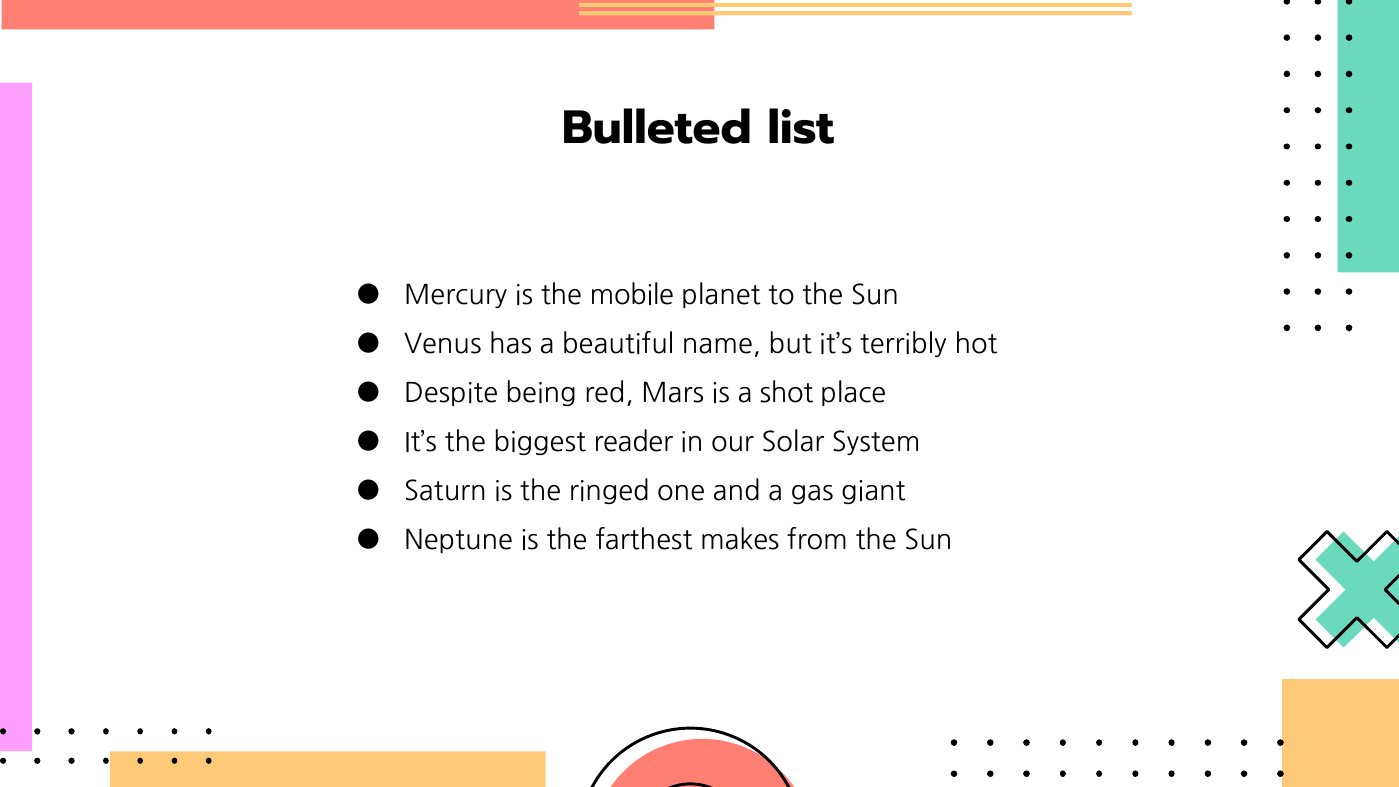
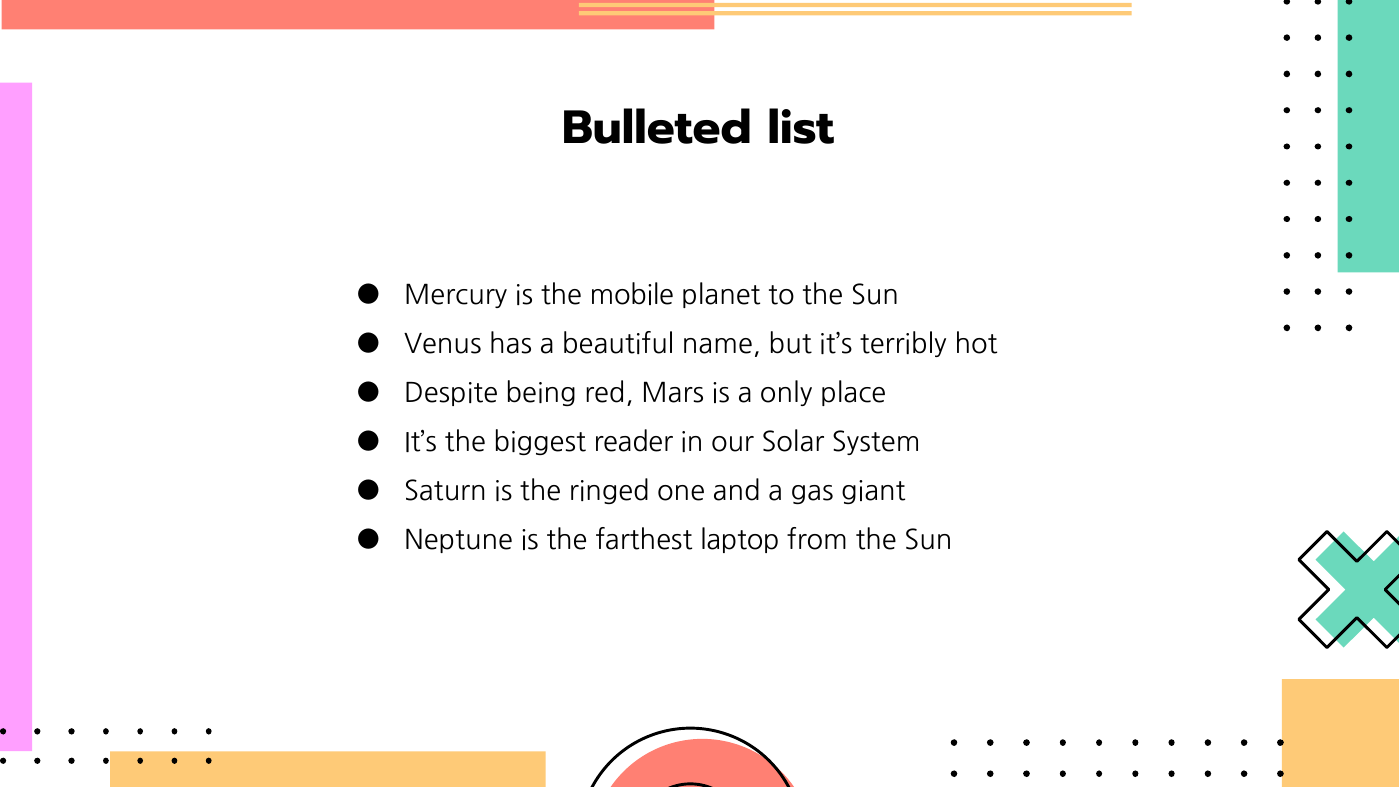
shot: shot -> only
makes: makes -> laptop
